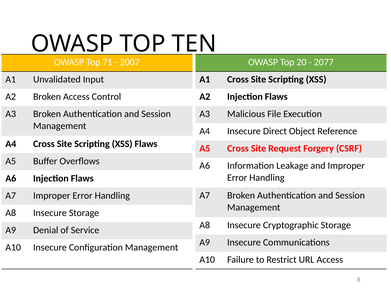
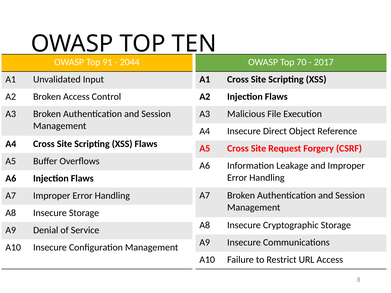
71: 71 -> 91
2007: 2007 -> 2044
20: 20 -> 70
2077: 2077 -> 2017
